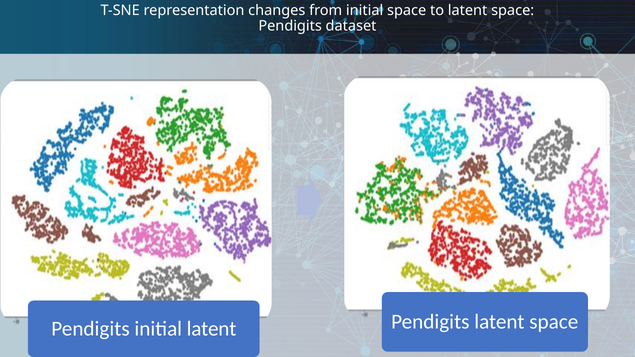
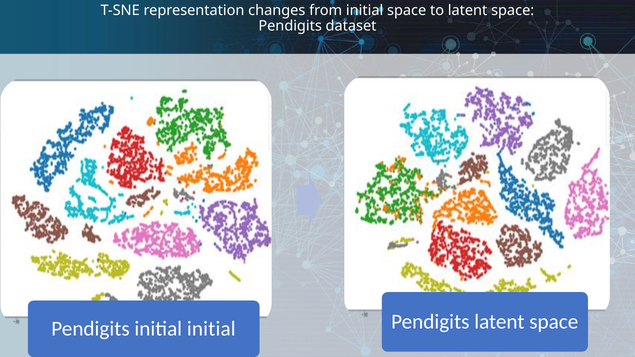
initial latent: latent -> initial
